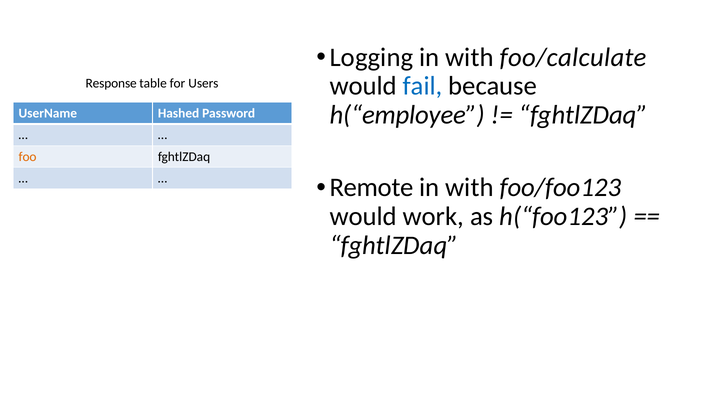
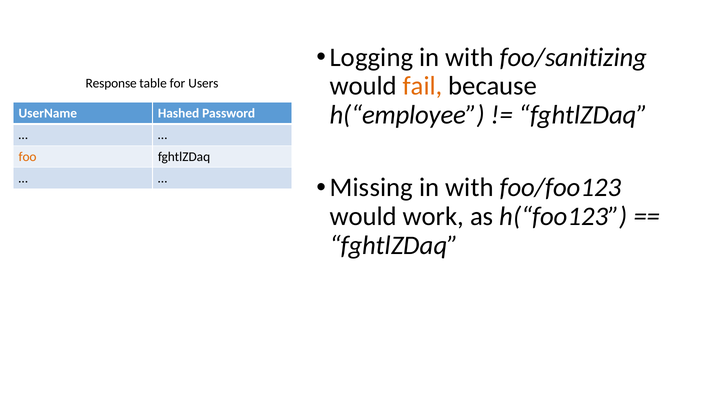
foo/calculate: foo/calculate -> foo/sanitizing
fail colour: blue -> orange
Remote: Remote -> Missing
